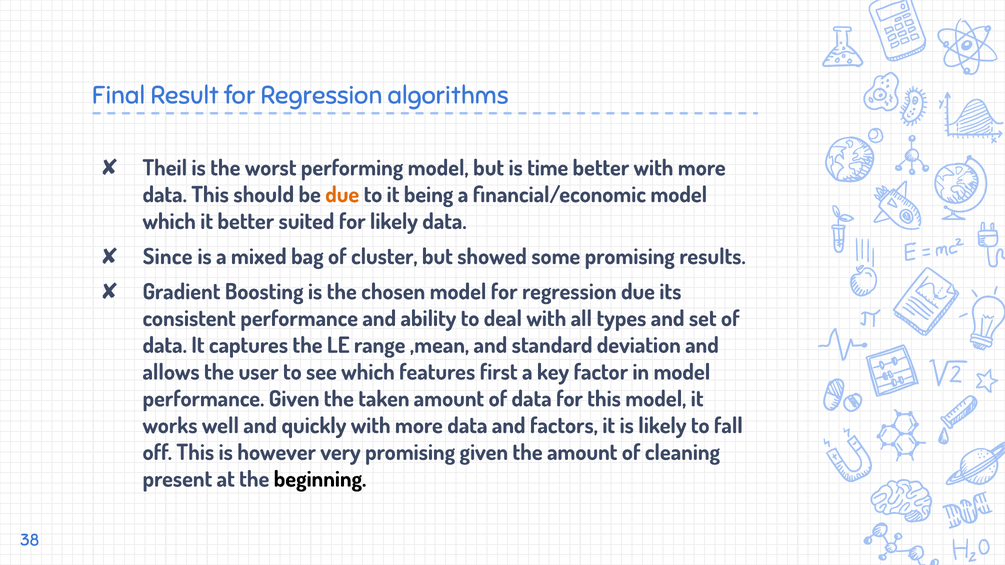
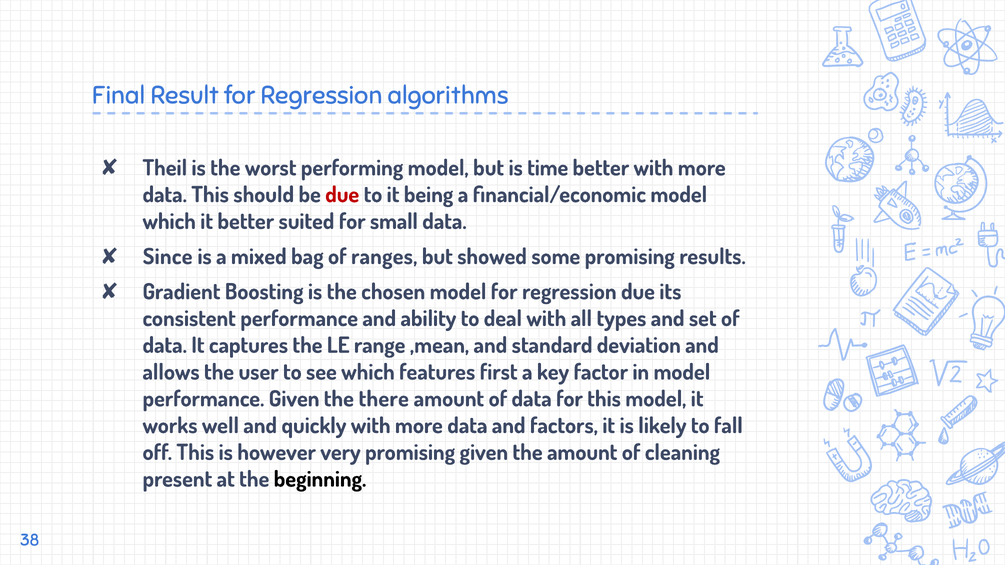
due at (342, 195) colour: orange -> red
for likely: likely -> small
cluster: cluster -> ranges
taken: taken -> there
